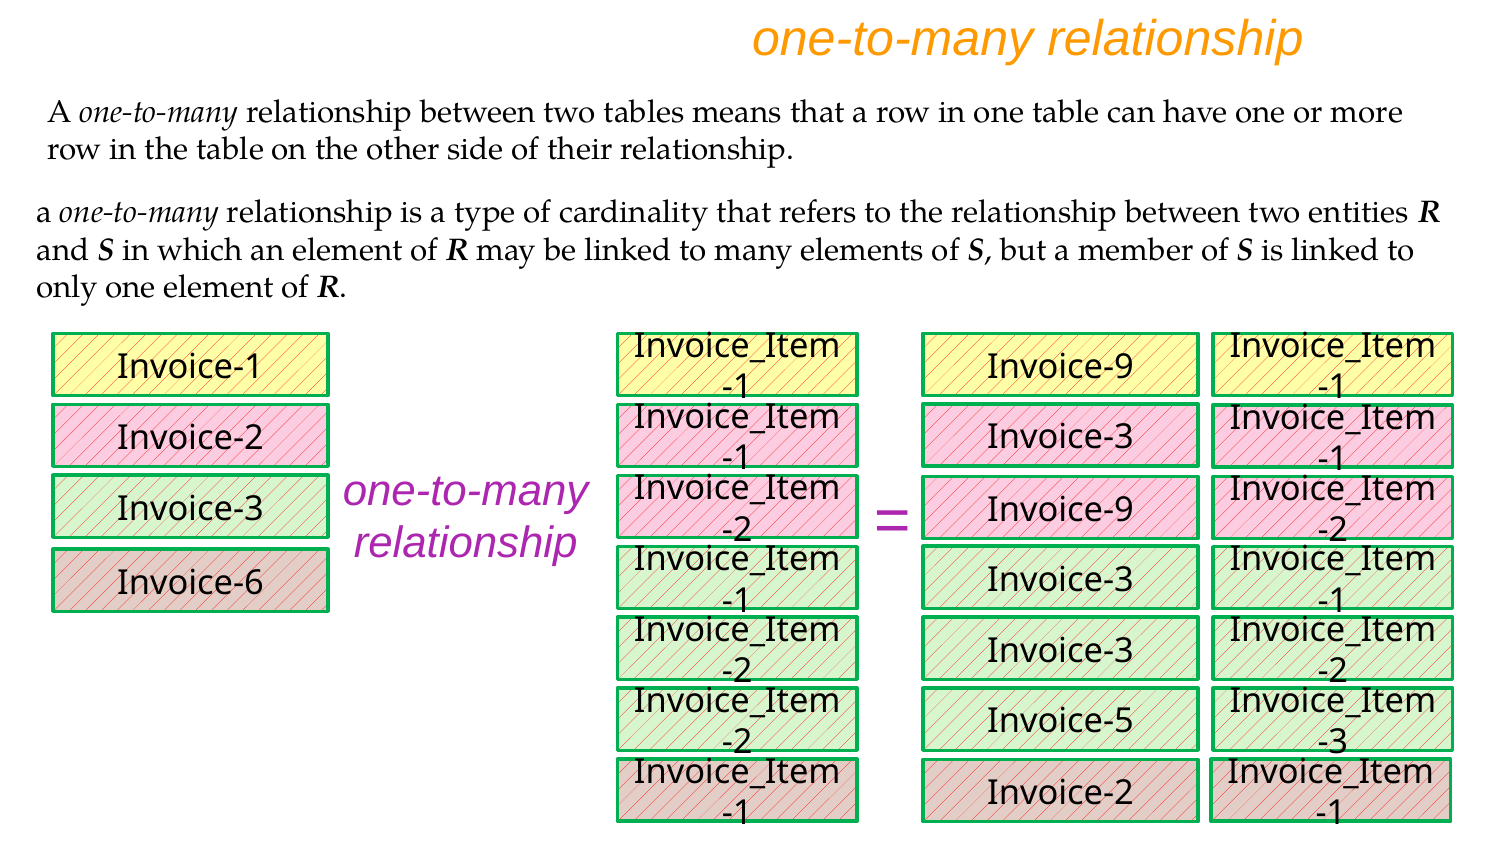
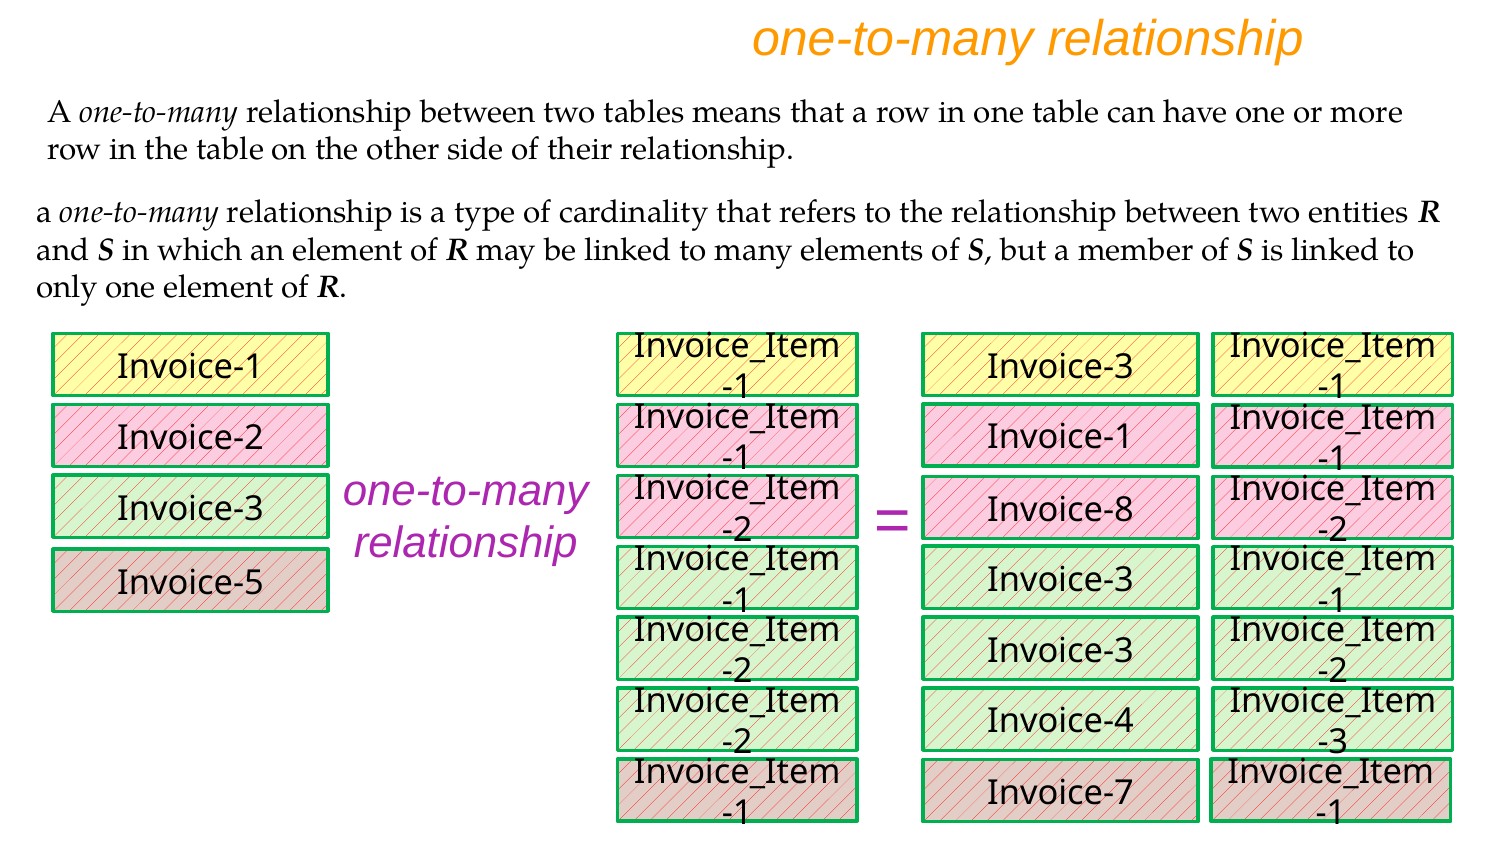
Invoice-9 at (1061, 367): Invoice-9 -> Invoice-3
Invoice-3 at (1061, 438): Invoice-3 -> Invoice-1
Invoice-9 at (1061, 510): Invoice-9 -> Invoice-8
Invoice-6: Invoice-6 -> Invoice-5
Invoice-5: Invoice-5 -> Invoice-4
Invoice-2 at (1061, 793): Invoice-2 -> Invoice-7
